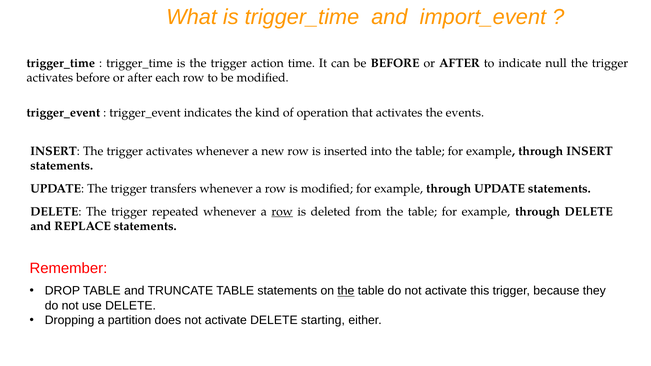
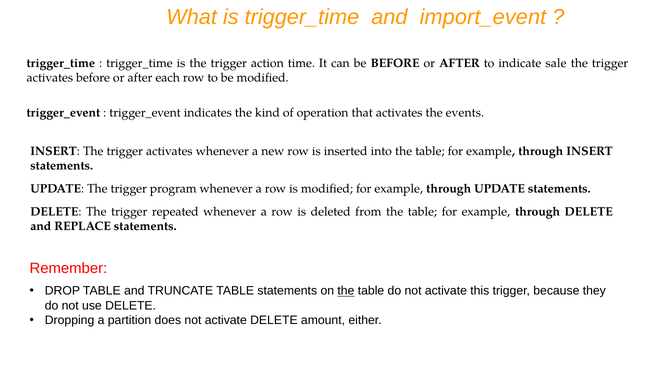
null: null -> sale
transfers: transfers -> program
row at (282, 212) underline: present -> none
starting: starting -> amount
